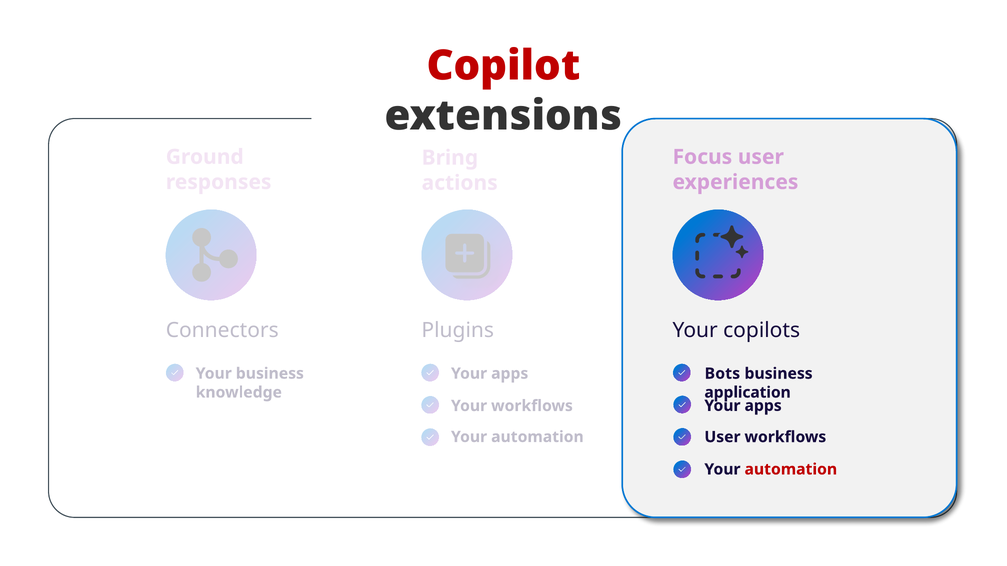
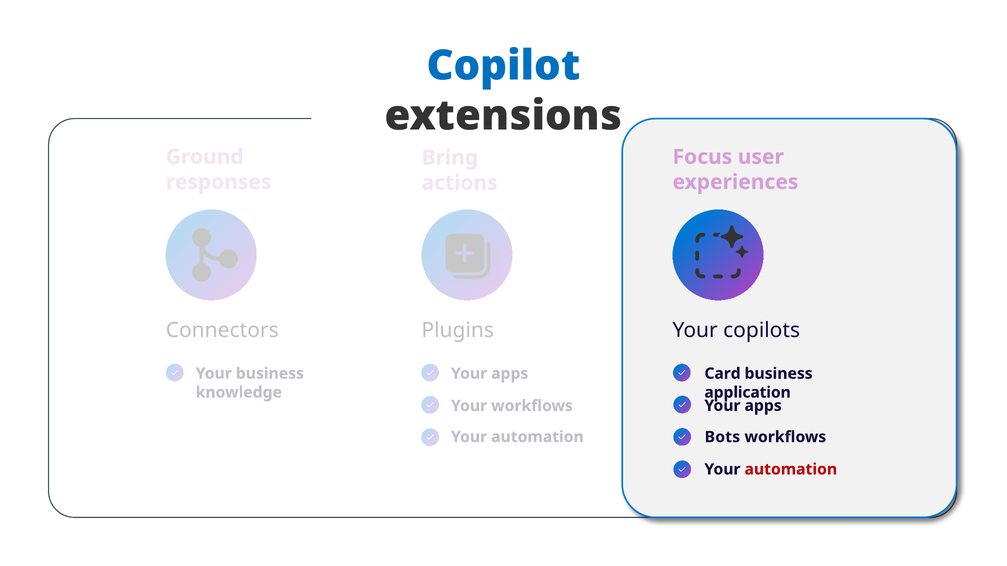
Copilot colour: red -> blue
Bots: Bots -> Card
User at (722, 437): User -> Bots
